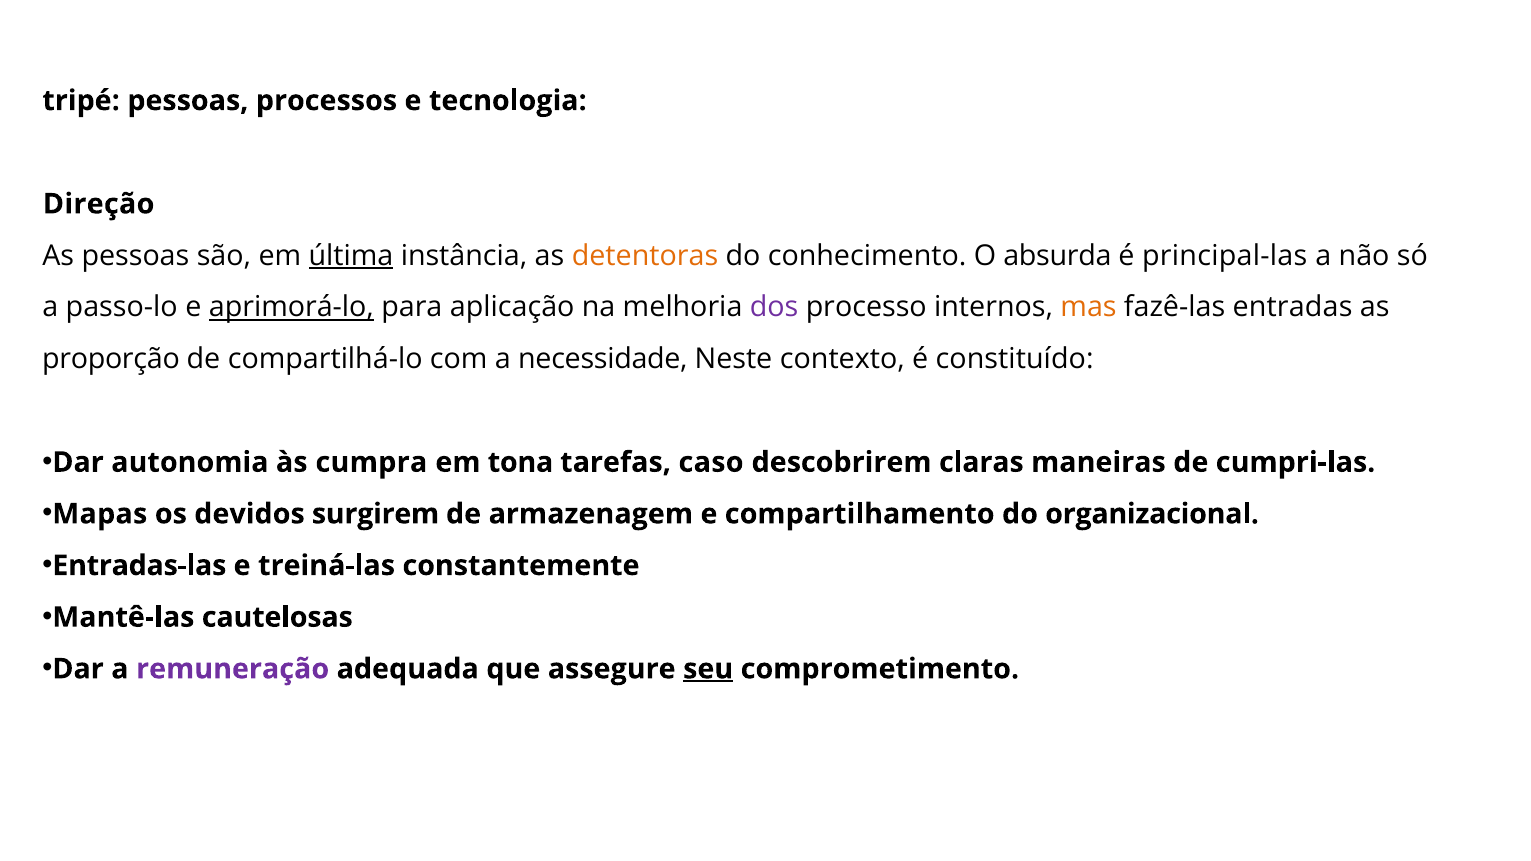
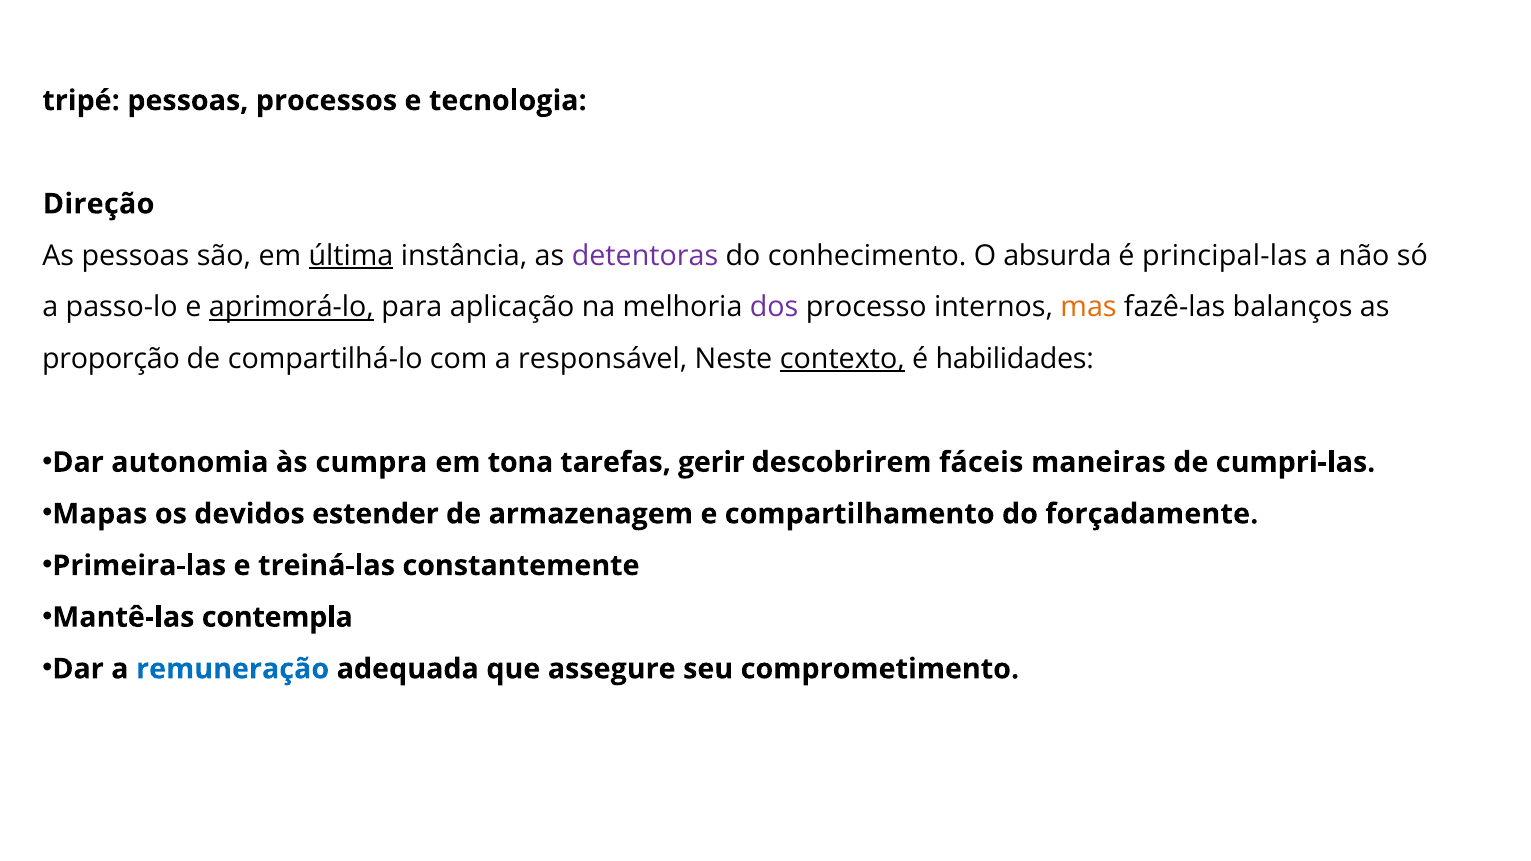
detentoras colour: orange -> purple
entradas: entradas -> balanços
necessidade: necessidade -> responsável
contexto underline: none -> present
constituído: constituído -> habilidades
caso: caso -> gerir
claras: claras -> fáceis
surgirem: surgirem -> estender
organizacional: organizacional -> forçadamente
Entradas-las: Entradas-las -> Primeira-las
cautelosas: cautelosas -> contempla
remuneração colour: purple -> blue
seu underline: present -> none
